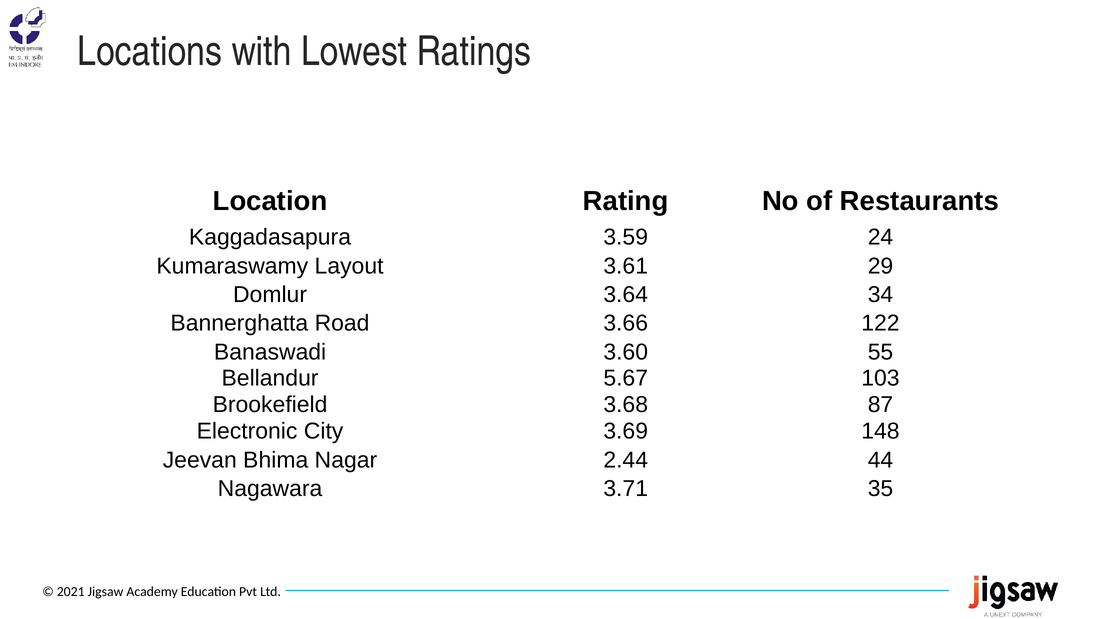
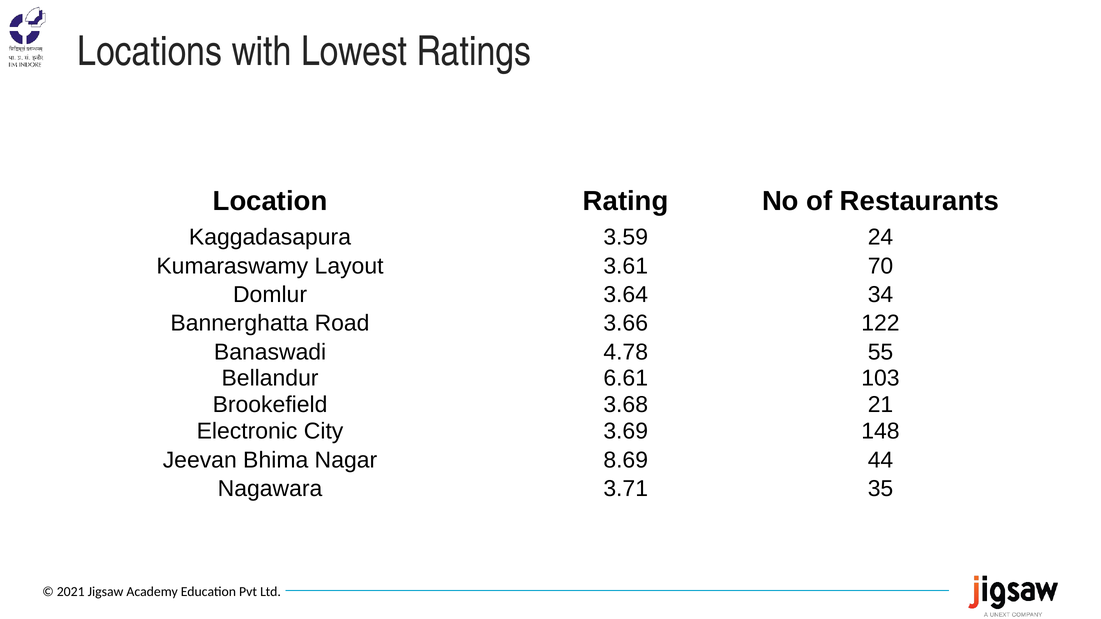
29: 29 -> 70
3.60: 3.60 -> 4.78
5.67: 5.67 -> 6.61
87: 87 -> 21
2.44: 2.44 -> 8.69
